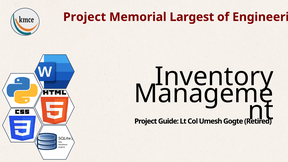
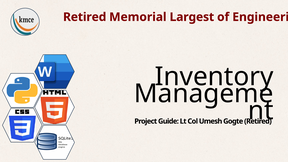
Project at (85, 17): Project -> Retired
